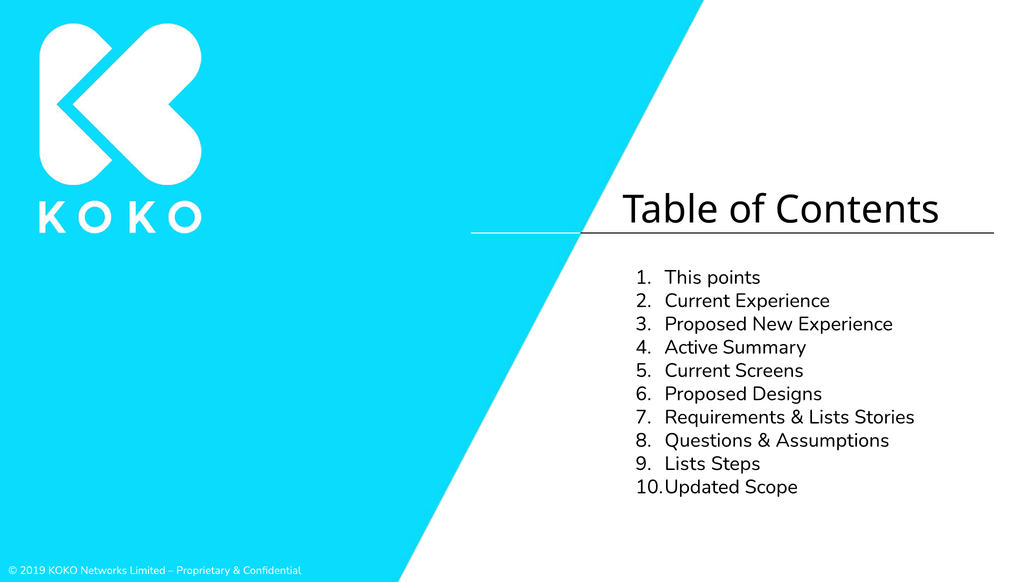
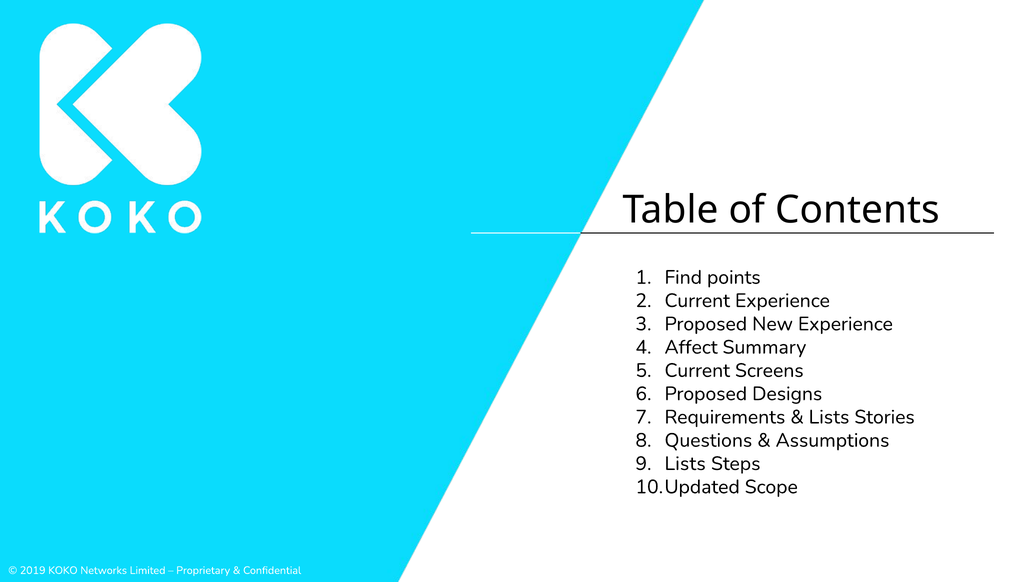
This: This -> Find
Active: Active -> Affect
